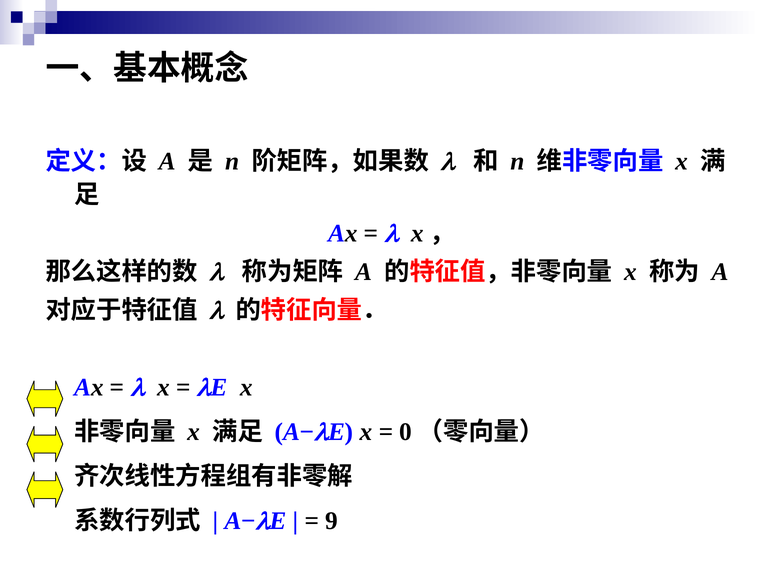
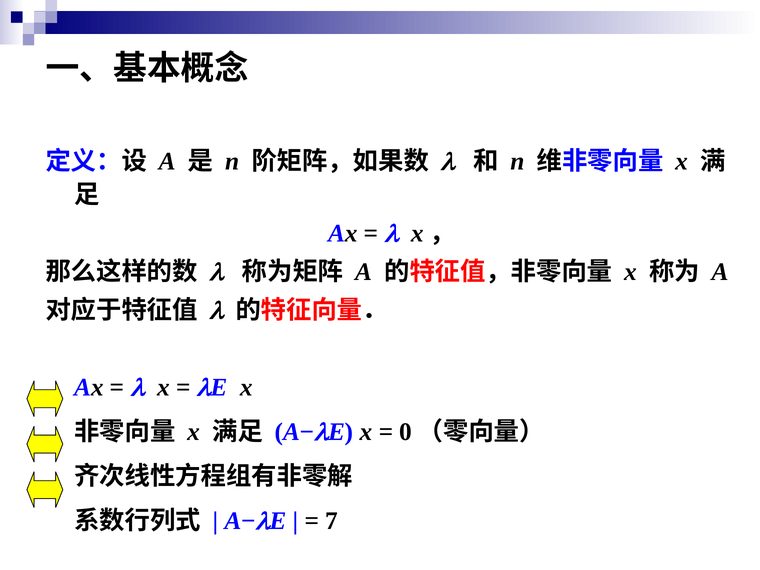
9: 9 -> 7
